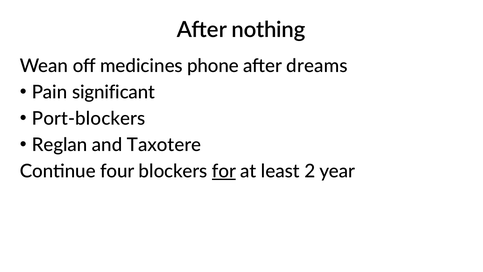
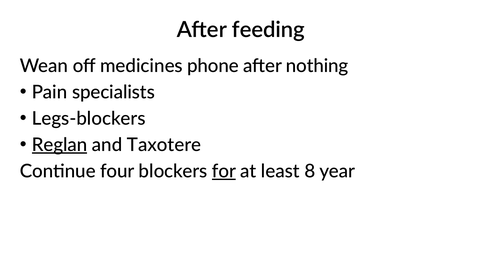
nothing: nothing -> feeding
dreams: dreams -> nothing
significant: significant -> specialists
Port-blockers: Port-blockers -> Legs-blockers
Reglan underline: none -> present
2: 2 -> 8
